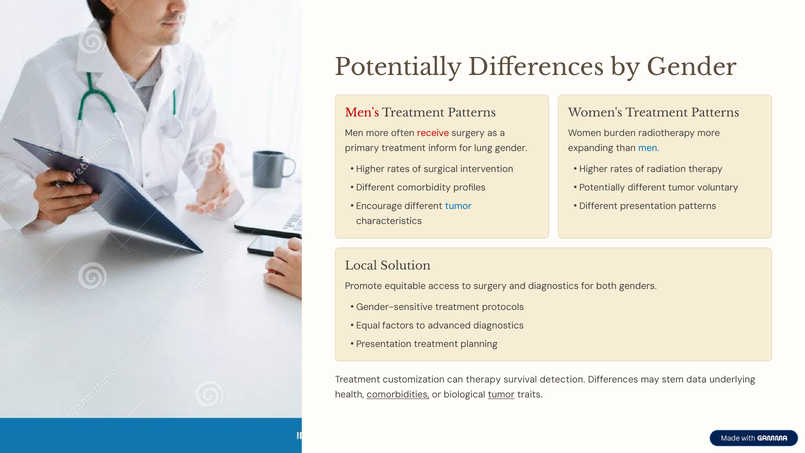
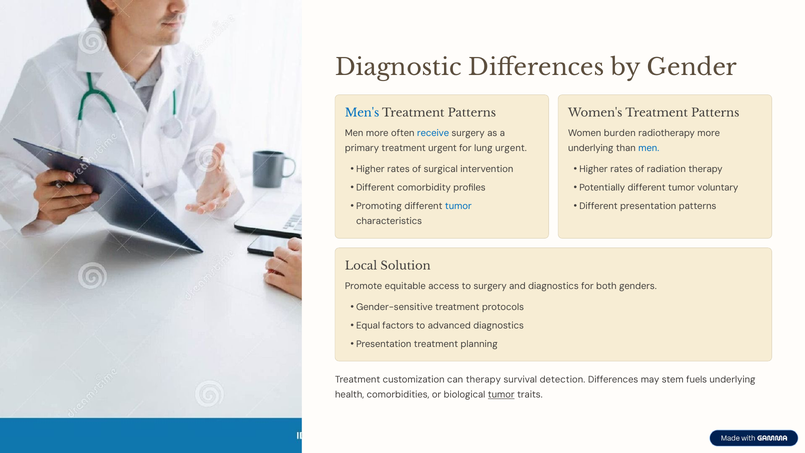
Potentially at (398, 67): Potentially -> Diagnostic
Men's colour: red -> blue
receive colour: red -> blue
treatment inform: inform -> urgent
lung gender: gender -> urgent
expanding at (591, 148): expanding -> underlying
Encourage: Encourage -> Promoting
data: data -> fuels
comorbidities underline: present -> none
